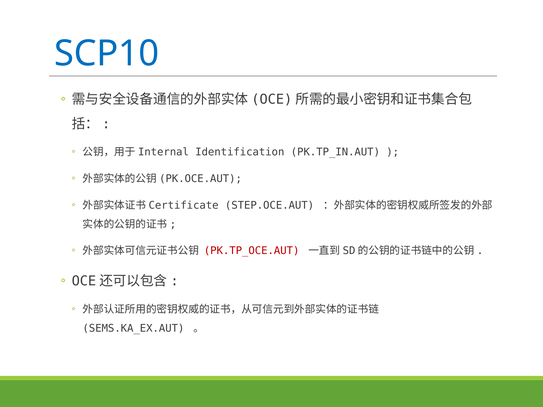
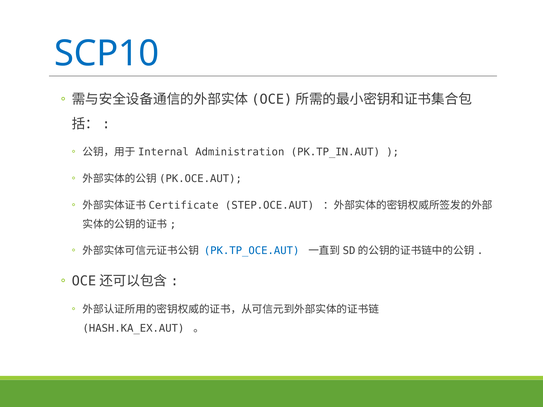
Identification: Identification -> Administration
PK.TP_OCE.AUT colour: red -> blue
SEMS.KA_EX.AUT: SEMS.KA_EX.AUT -> HASH.KA_EX.AUT
